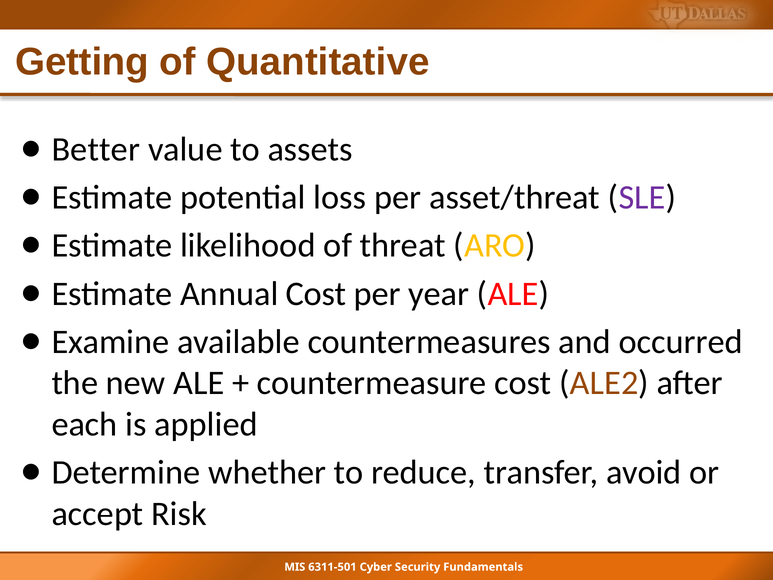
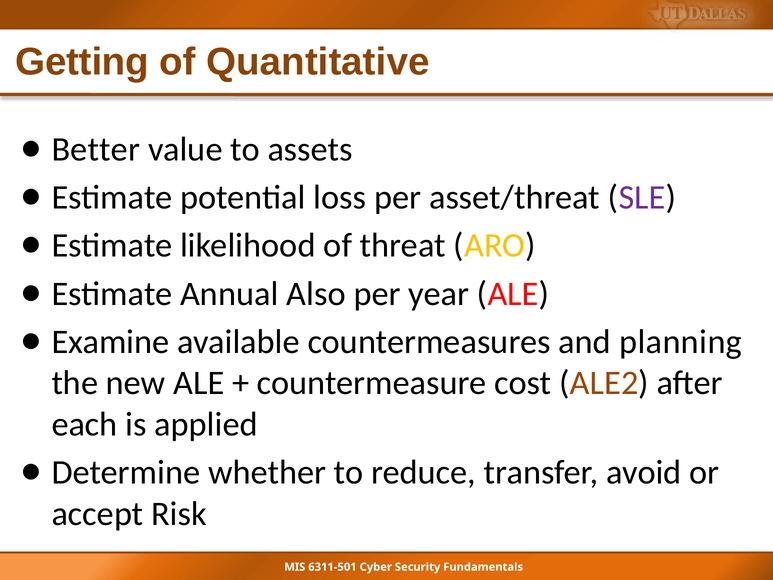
Annual Cost: Cost -> Also
occurred: occurred -> planning
